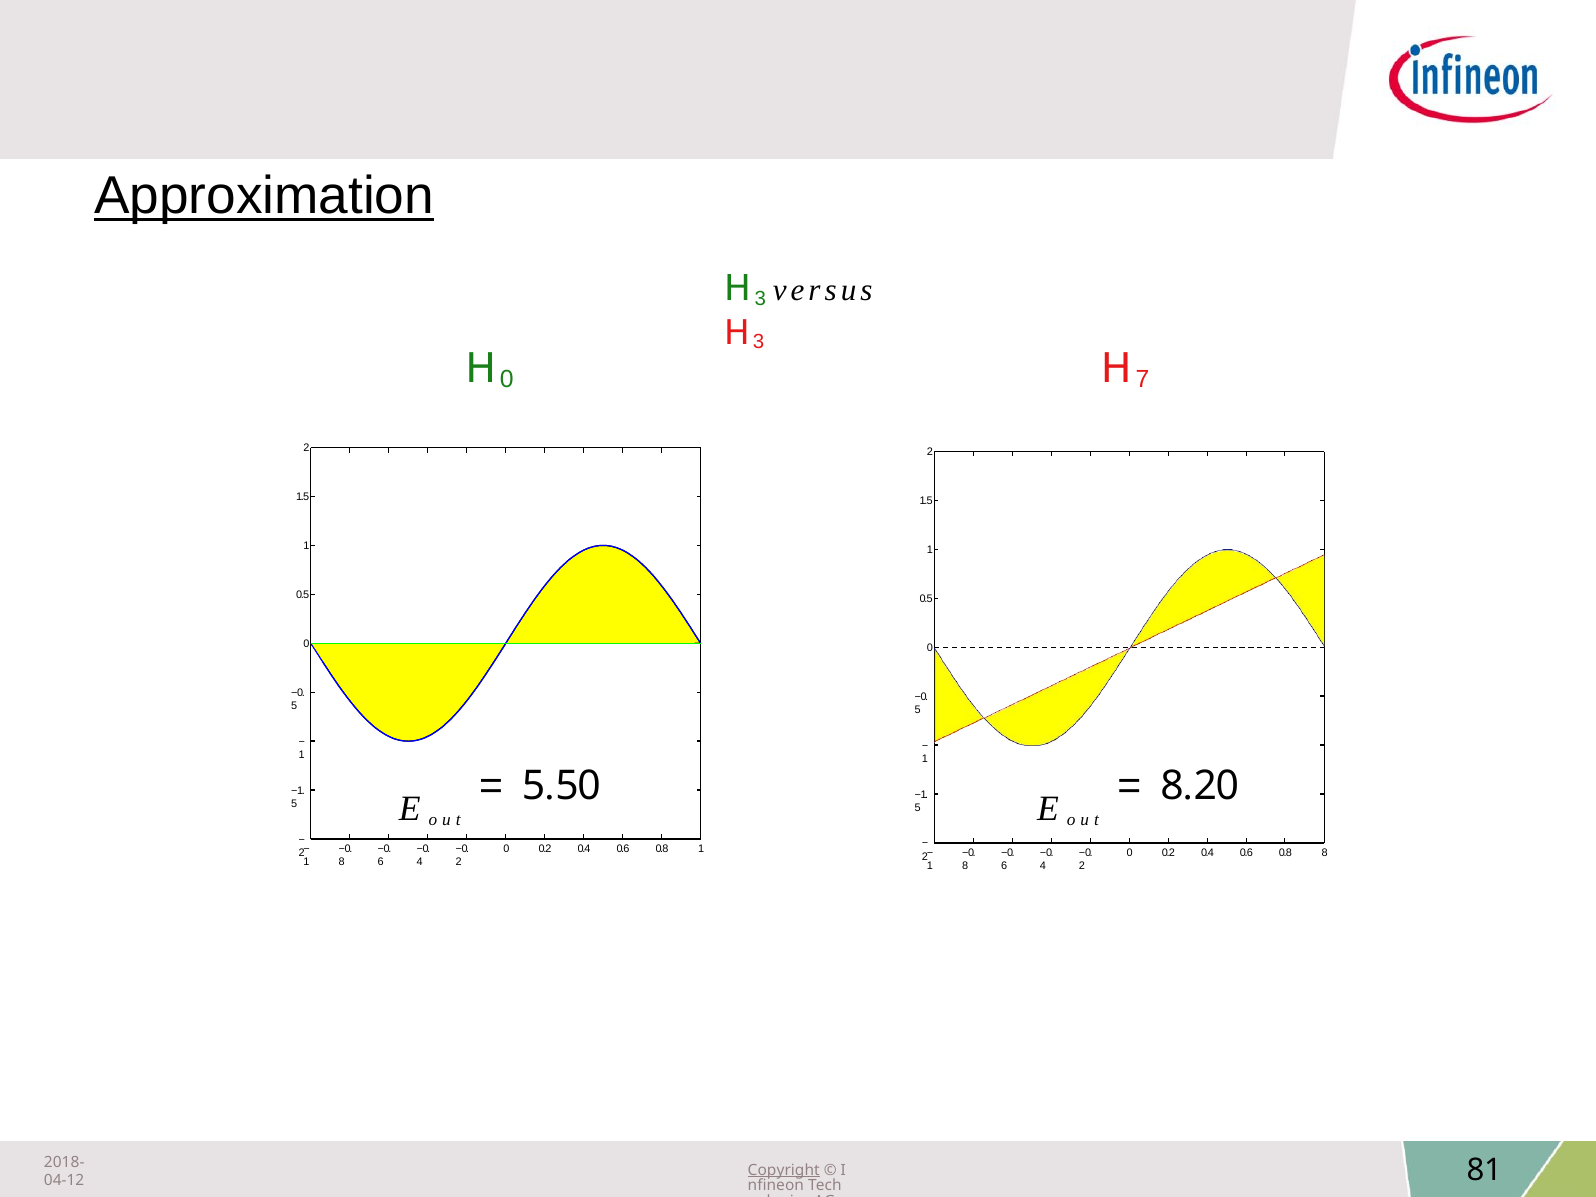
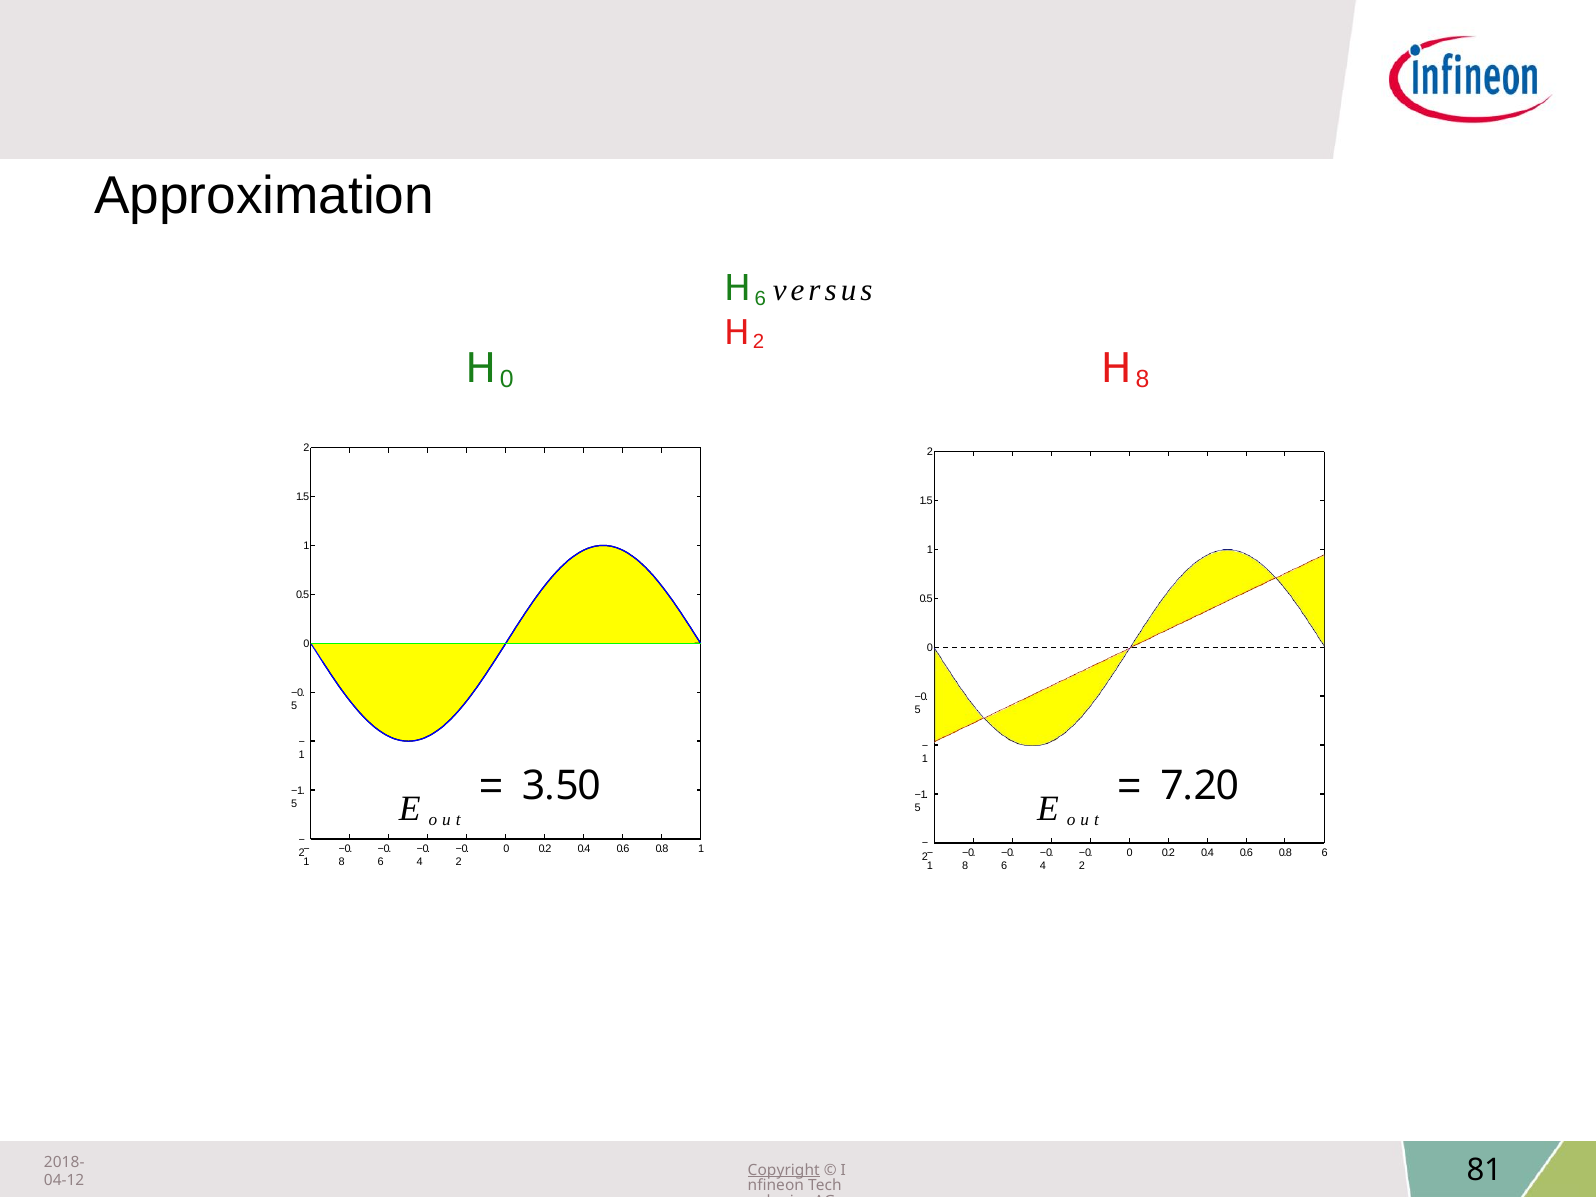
Approximation underline: present -> none
3 at (760, 298): 3 -> 6
3 at (759, 342): 3 -> 2
7 at (1142, 380): 7 -> 8
5 at (534, 786): 5 -> 3
8 at (1172, 786): 8 -> 7
0.8 8: 8 -> 6
